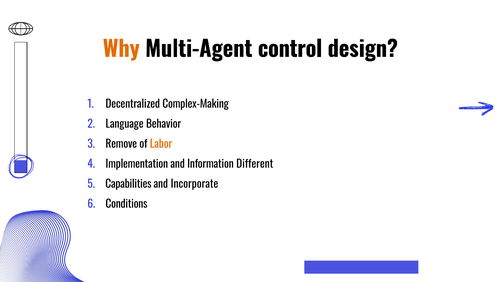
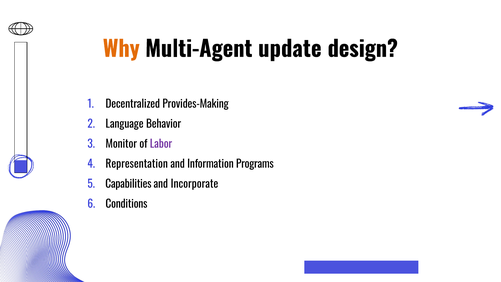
control: control -> update
Complex-Making: Complex-Making -> Provides-Making
Remove: Remove -> Monitor
Labor colour: orange -> purple
Implementation: Implementation -> Representation
Different: Different -> Programs
